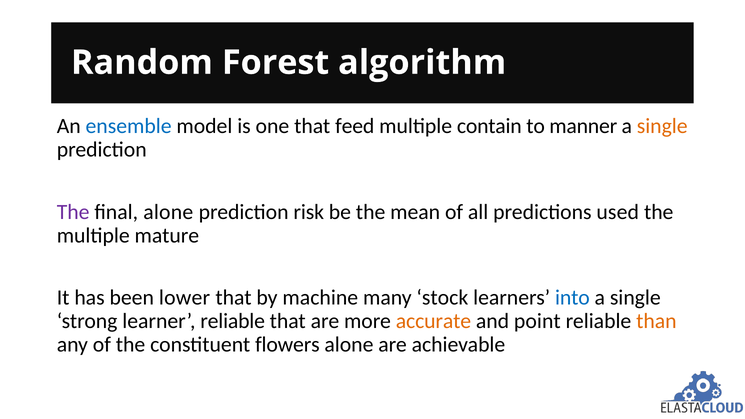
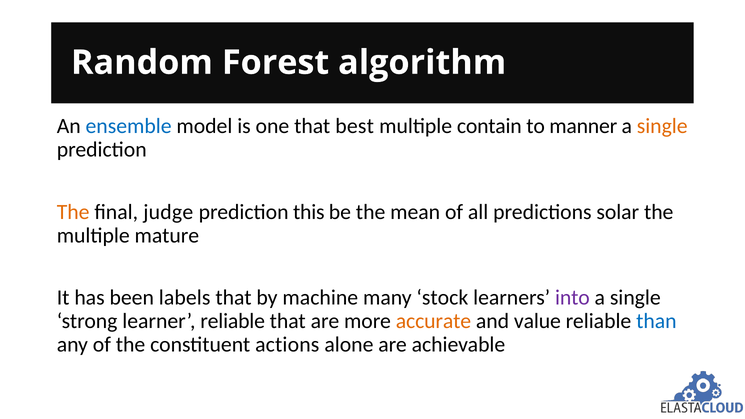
feed: feed -> best
The at (73, 212) colour: purple -> orange
final alone: alone -> judge
risk: risk -> this
used: used -> solar
lower: lower -> labels
into colour: blue -> purple
point: point -> value
than colour: orange -> blue
flowers: flowers -> actions
